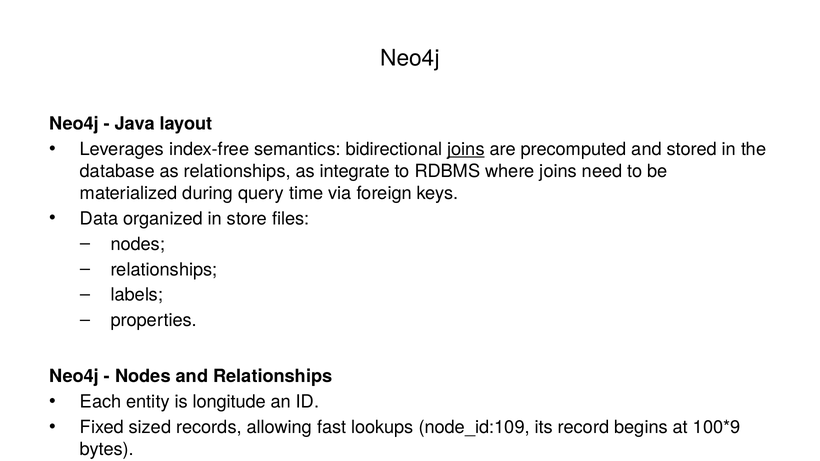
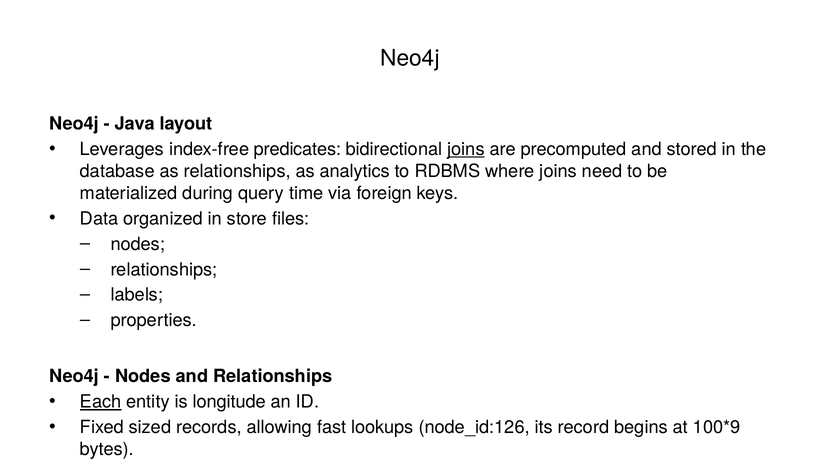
semantics: semantics -> predicates
integrate: integrate -> analytics
Each underline: none -> present
node_id:109: node_id:109 -> node_id:126
